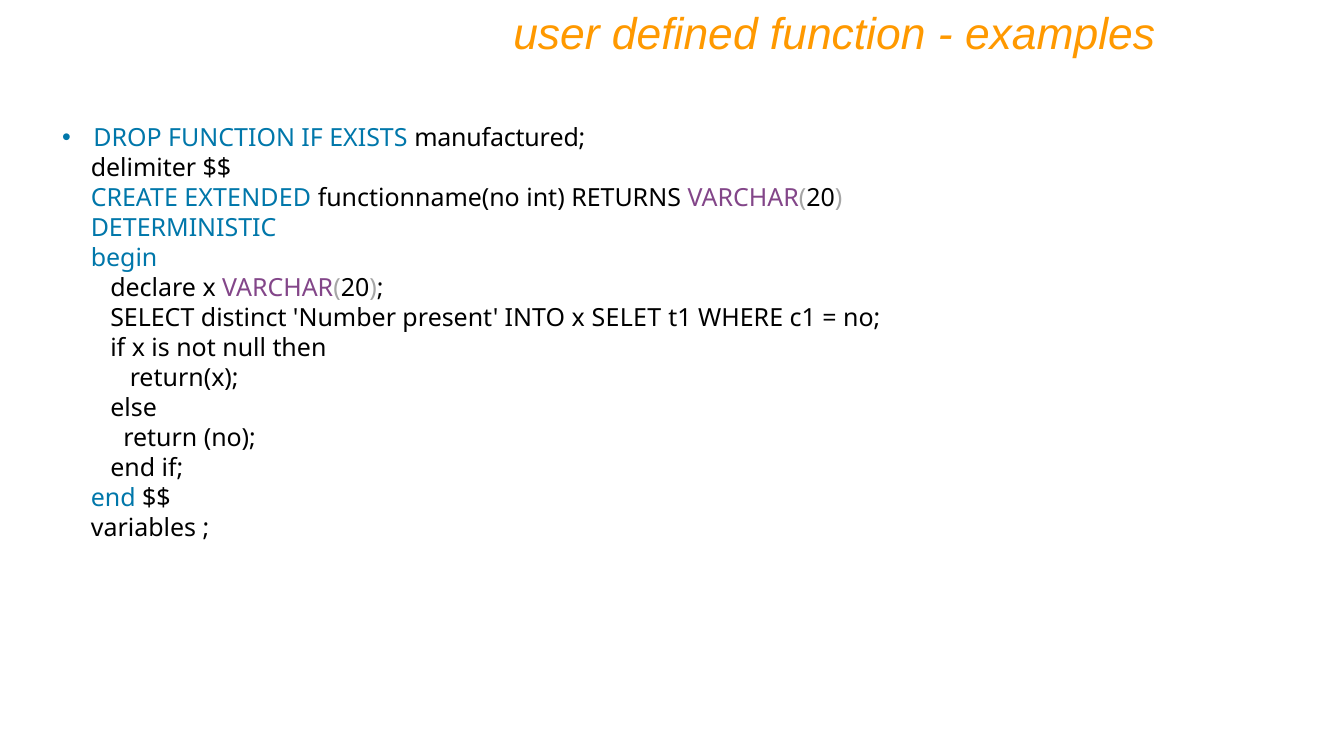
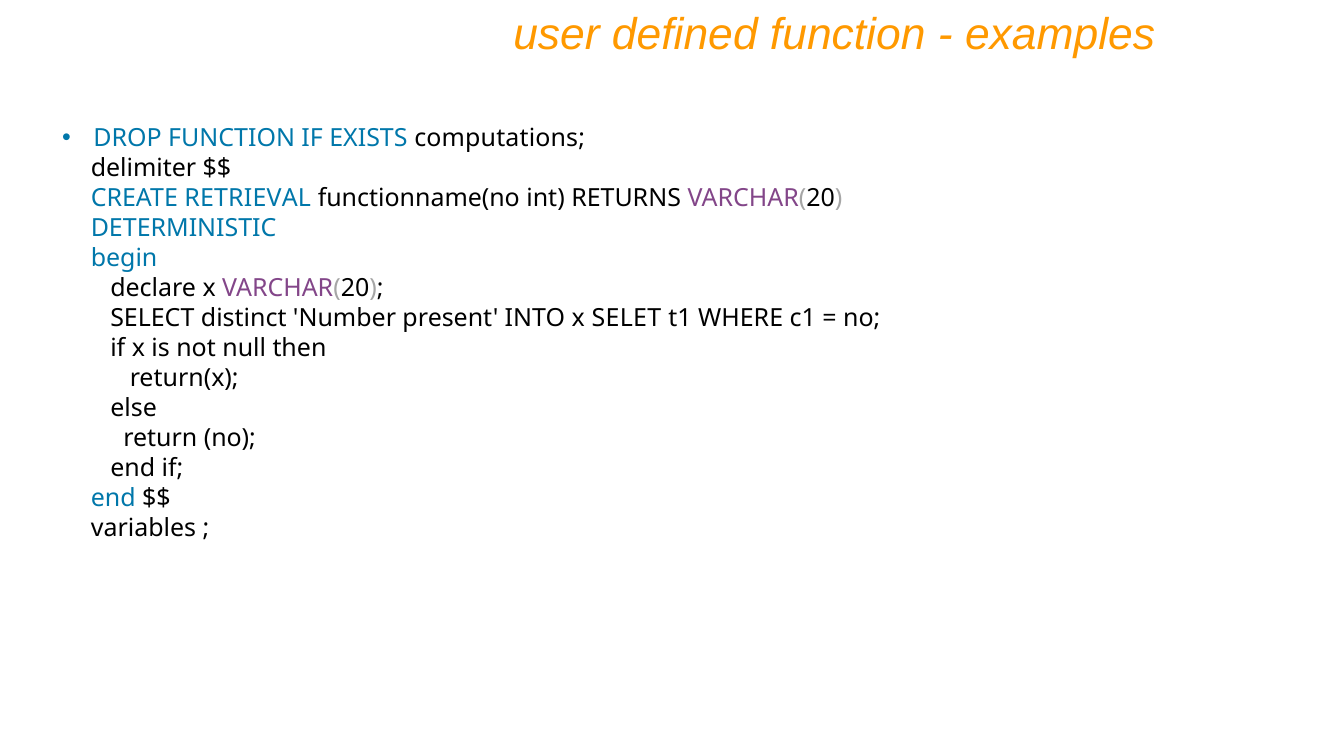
manufactured: manufactured -> computations
EXTENDED: EXTENDED -> RETRIEVAL
